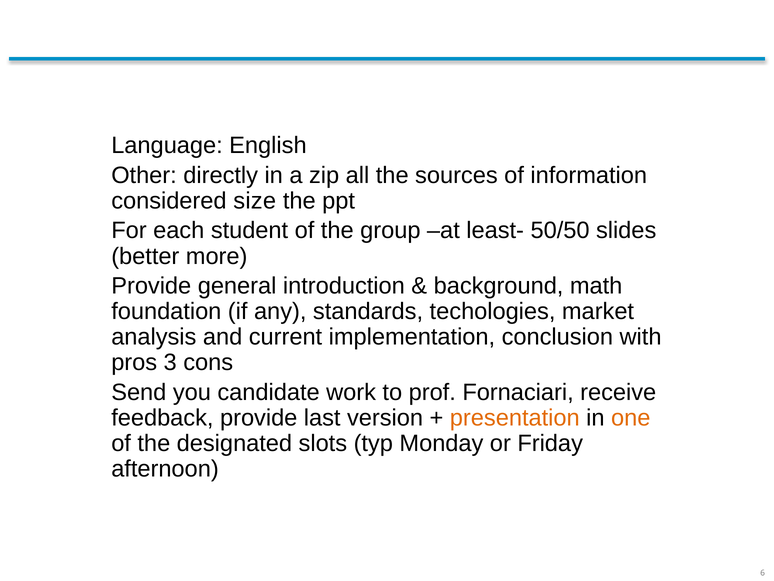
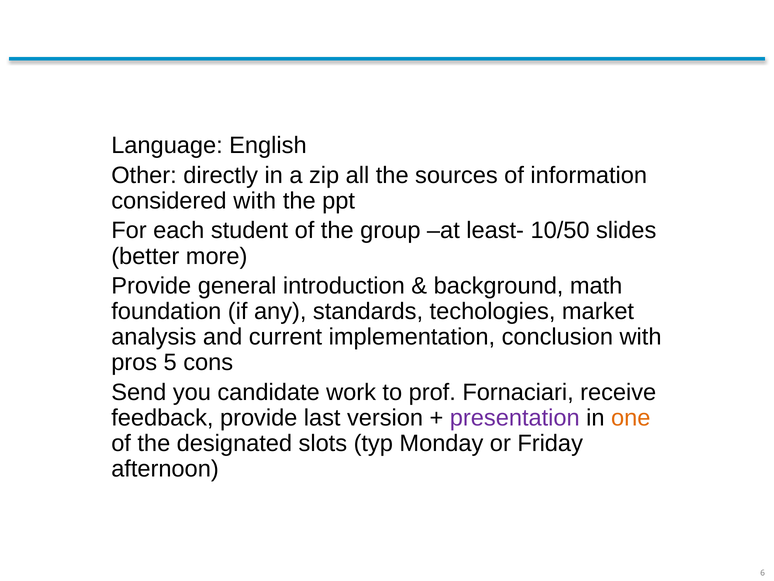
considered size: size -> with
50/50: 50/50 -> 10/50
3: 3 -> 5
presentation colour: orange -> purple
